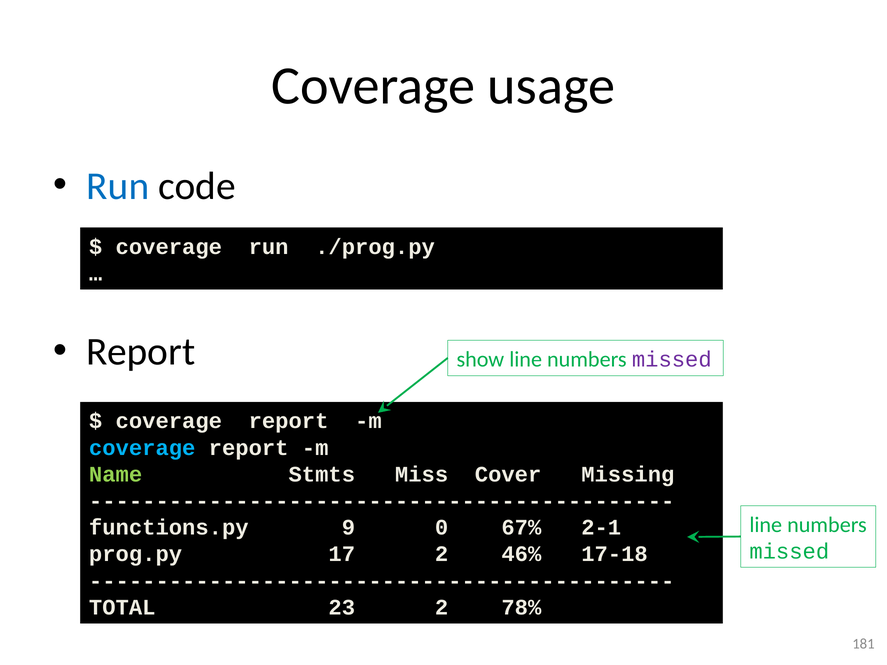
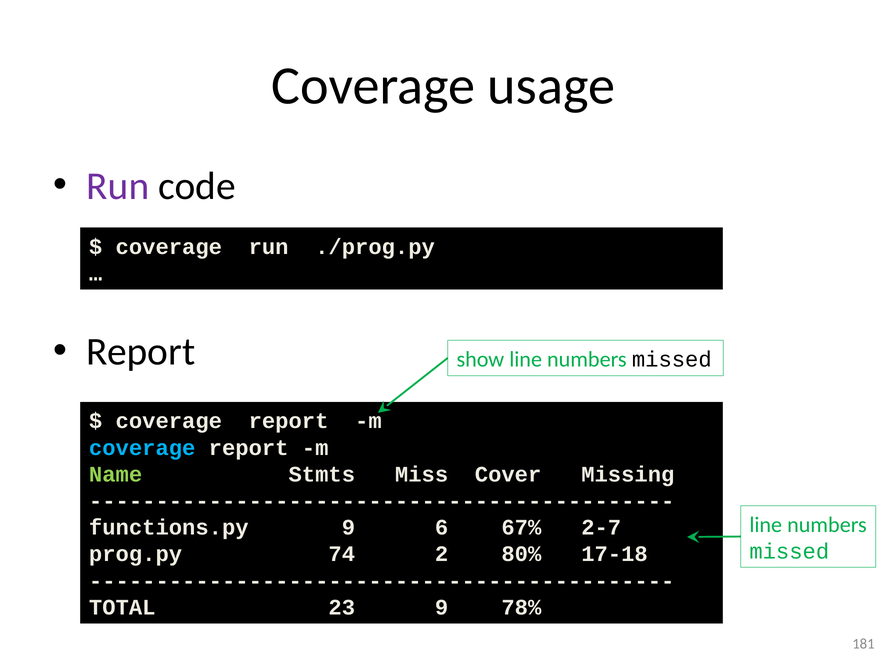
Run at (118, 186) colour: blue -> purple
missed at (672, 360) colour: purple -> black
0: 0 -> 6
2-1: 2-1 -> 2-7
17: 17 -> 74
46%: 46% -> 80%
23 2: 2 -> 9
